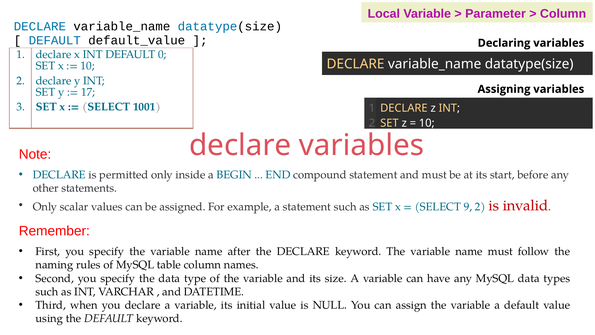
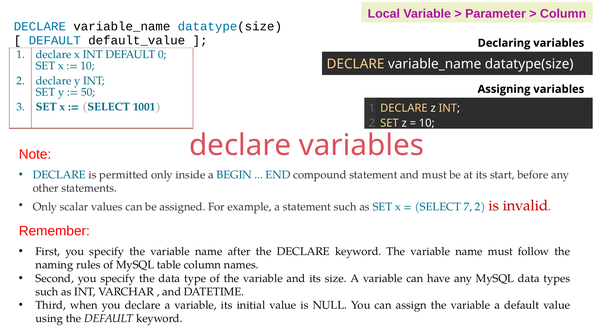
17: 17 -> 50
9: 9 -> 7
